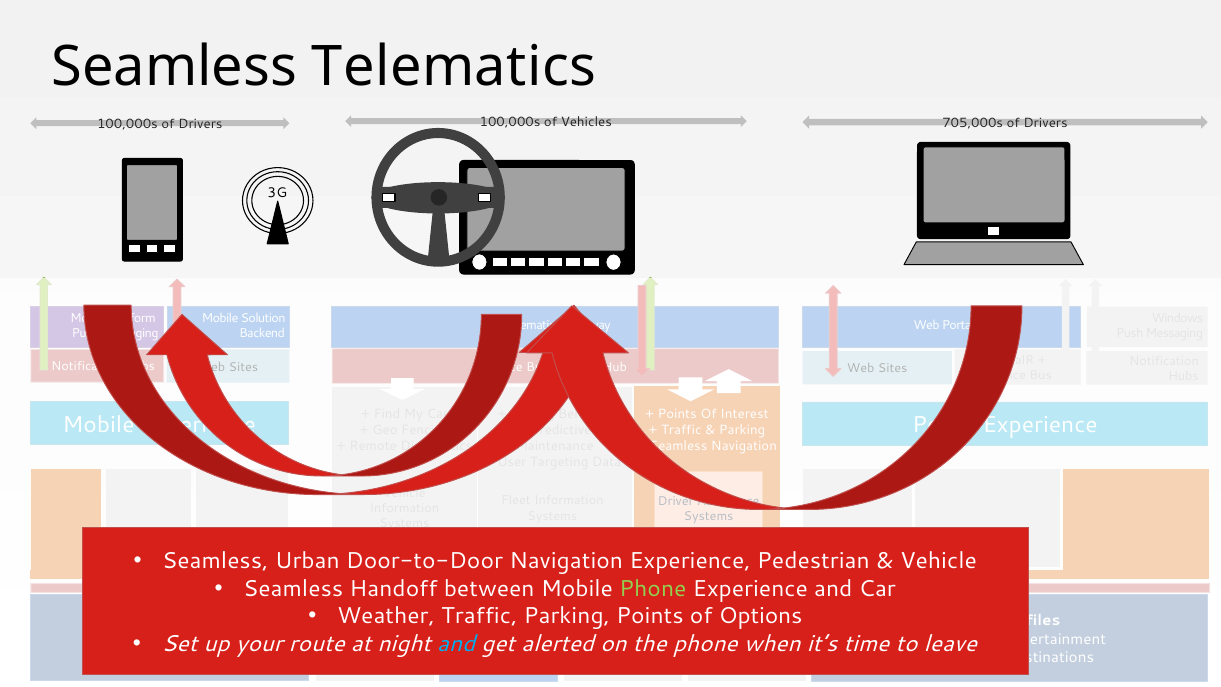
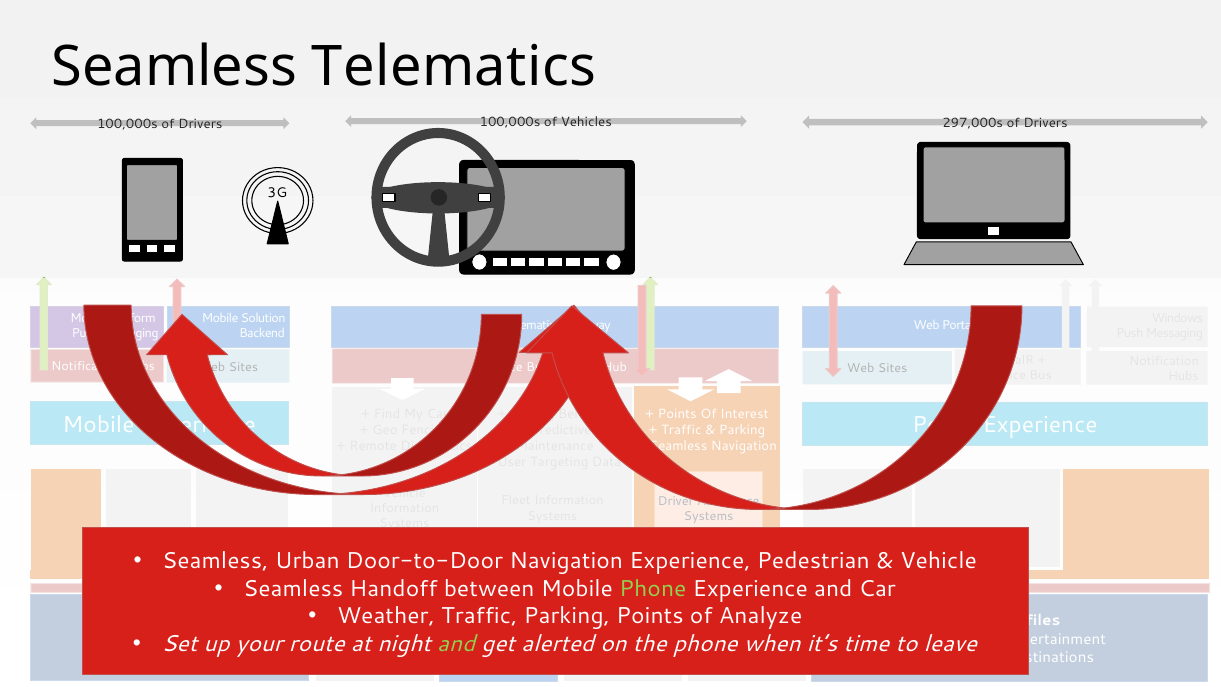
705,000s: 705,000s -> 297,000s
Options: Options -> Analyze
and at (456, 644) colour: light blue -> light green
